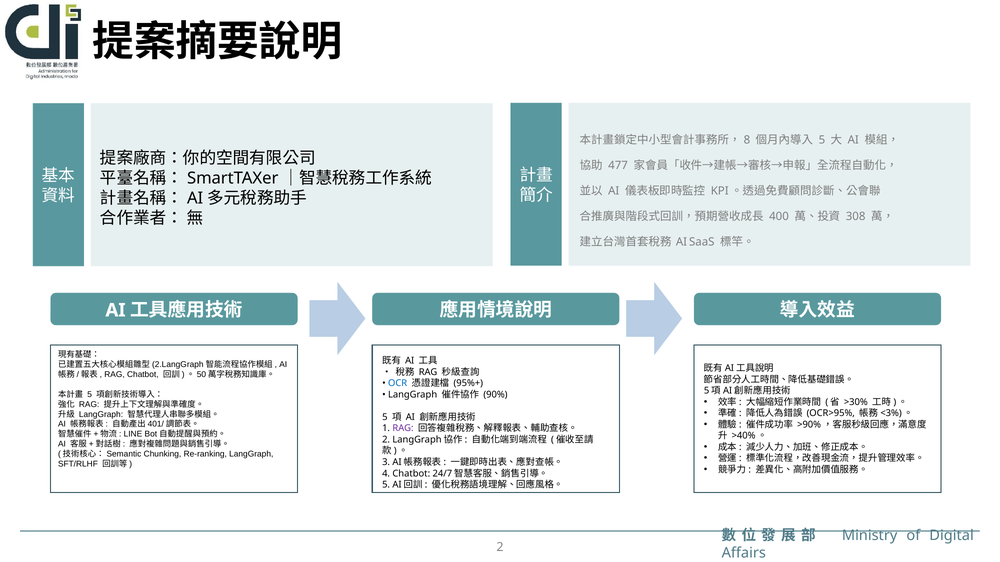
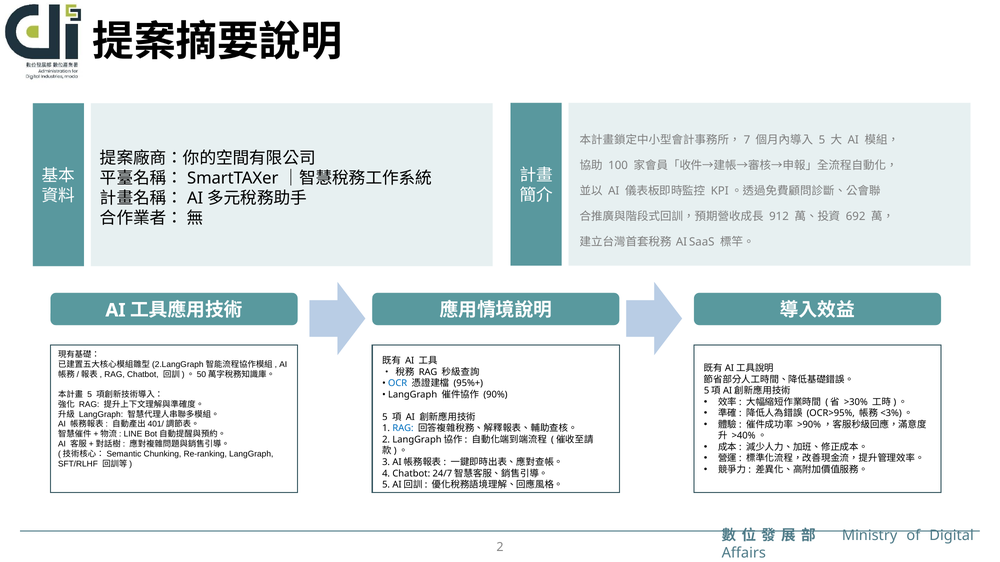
8: 8 -> 7
477: 477 -> 100
400: 400 -> 912
308: 308 -> 692
RAG at (403, 429) colour: purple -> blue
